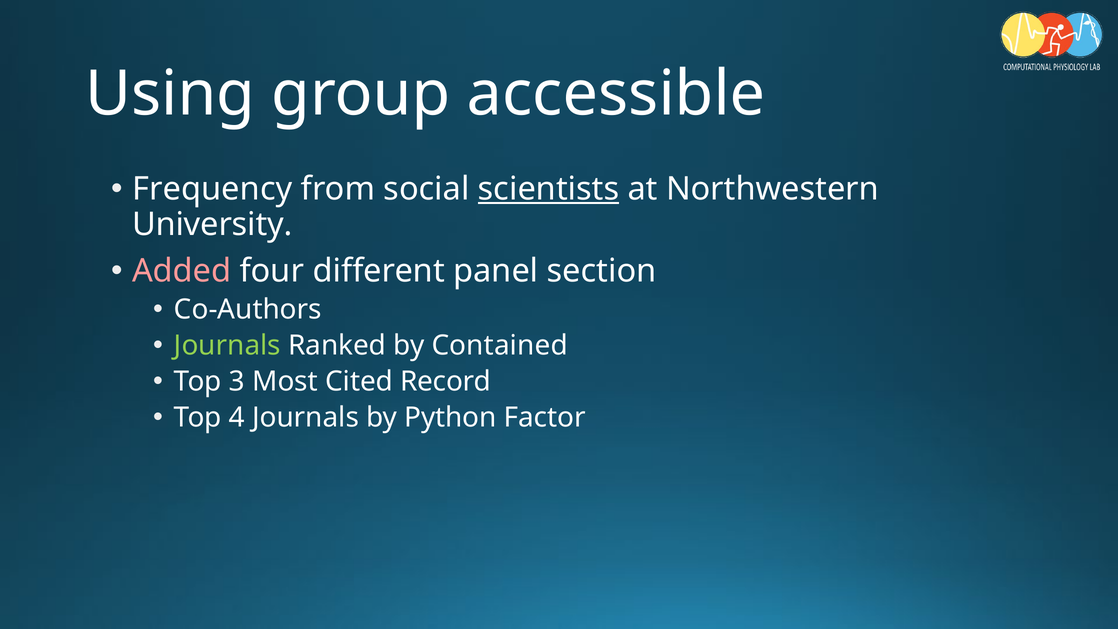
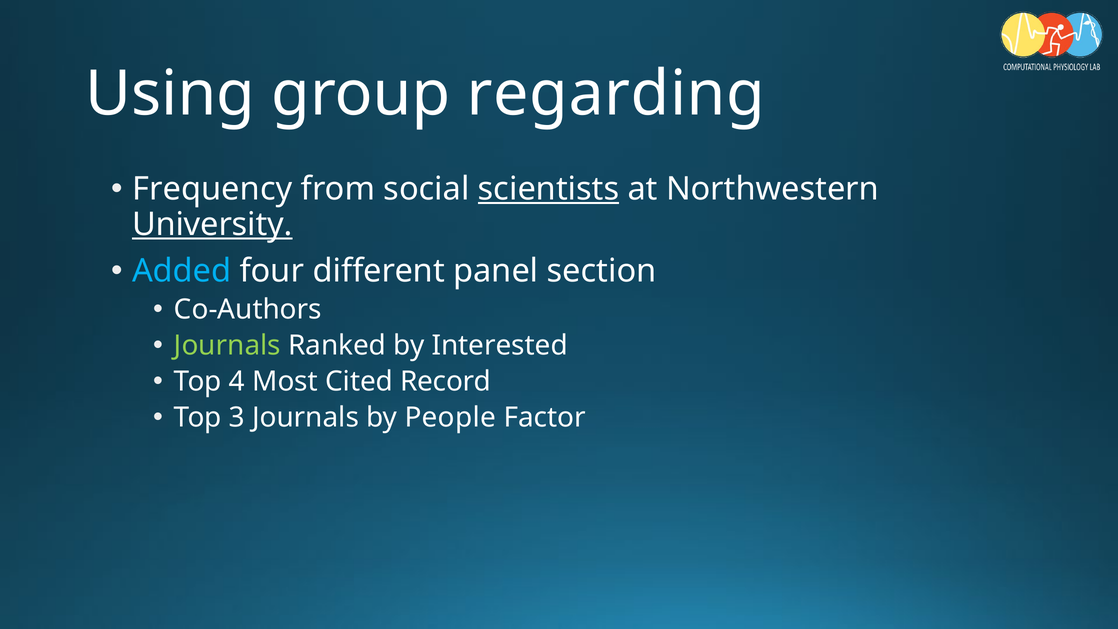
accessible: accessible -> regarding
University underline: none -> present
Added colour: pink -> light blue
Contained: Contained -> Interested
3: 3 -> 4
4: 4 -> 3
Python: Python -> People
